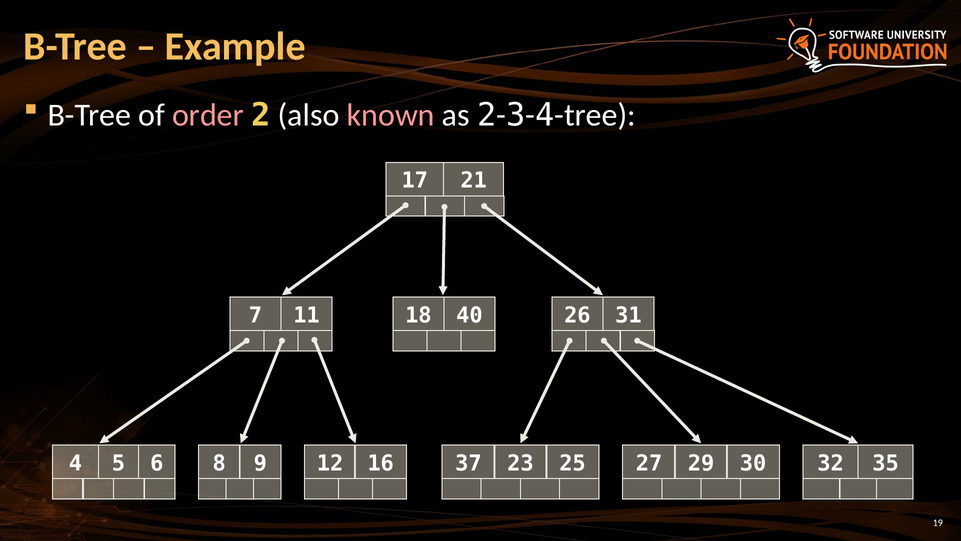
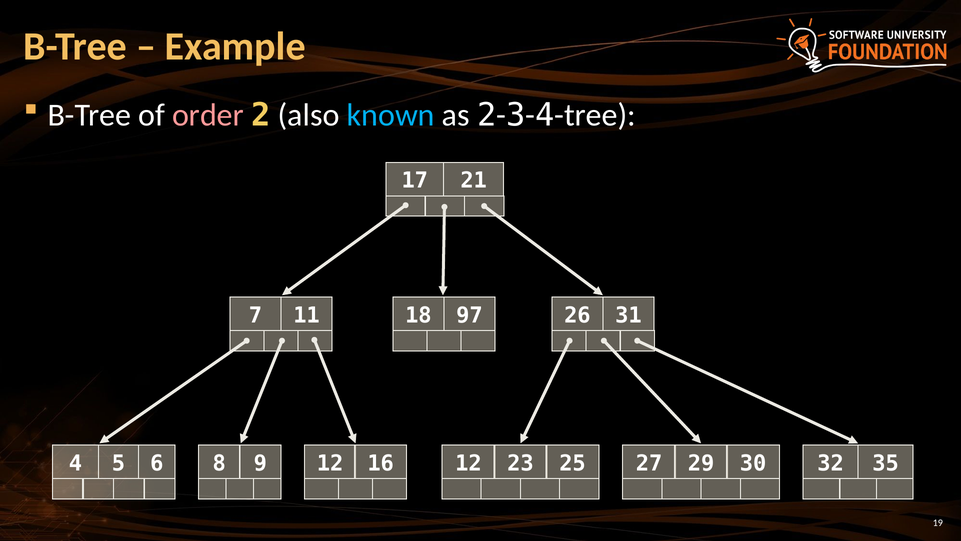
known colour: pink -> light blue
40: 40 -> 97
16 37: 37 -> 12
